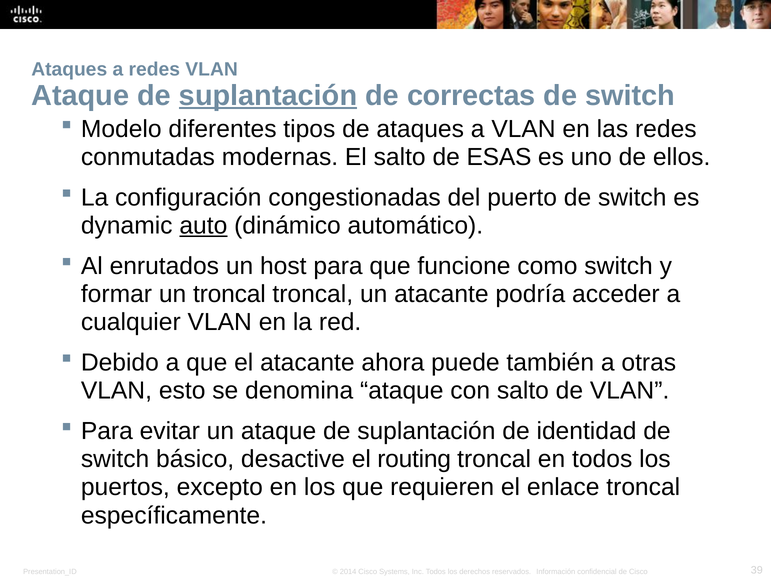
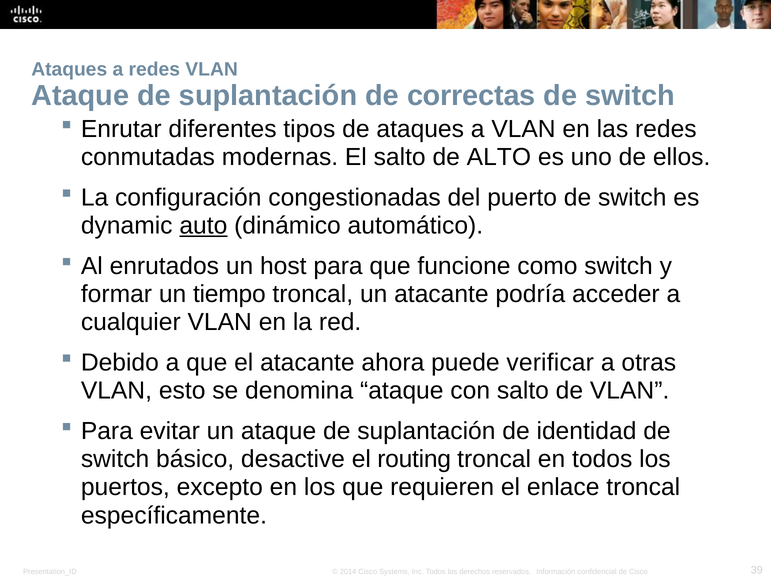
suplantación at (268, 95) underline: present -> none
Modelo: Modelo -> Enrutar
ESAS: ESAS -> ALTO
un troncal: troncal -> tiempo
también: también -> verificar
